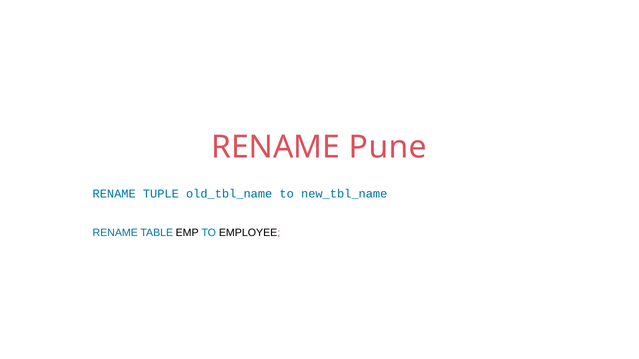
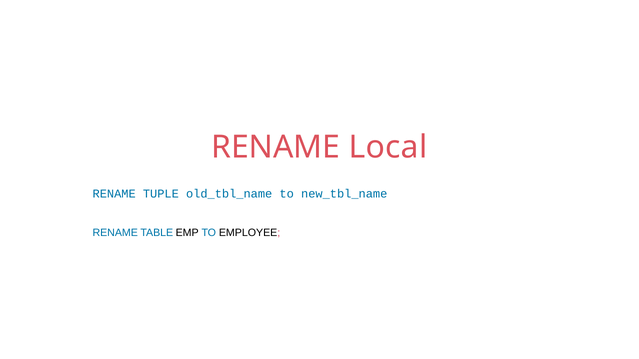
Pune: Pune -> Local
